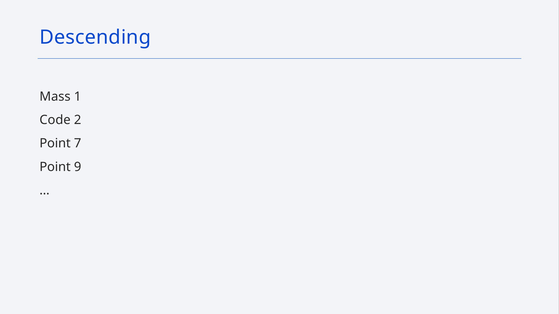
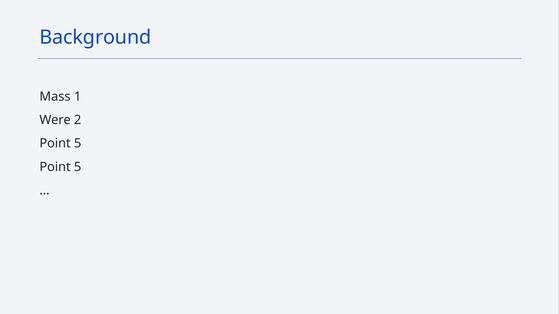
Descending: Descending -> Background
Code: Code -> Were
7 at (78, 144): 7 -> 5
9 at (78, 167): 9 -> 5
